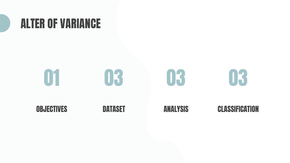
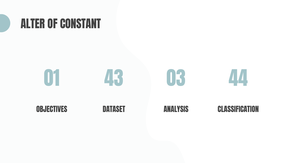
VARIANCE: VARIANCE -> CONSTANT
01 03: 03 -> 43
03 at (238, 80): 03 -> 44
